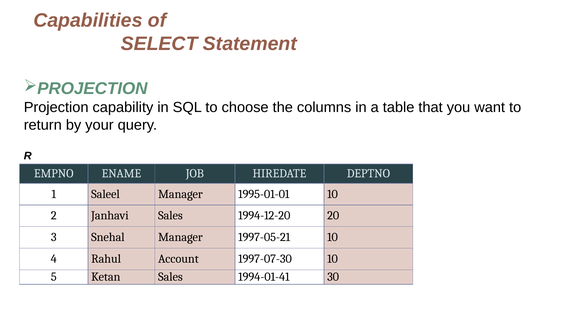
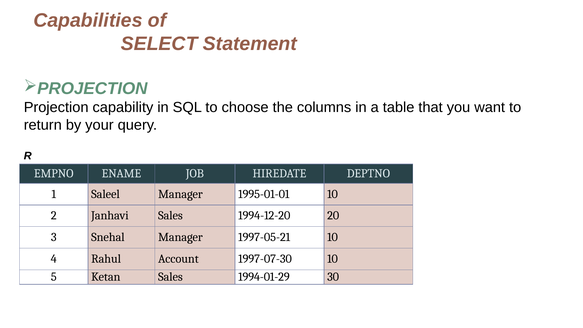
1994-01-41: 1994-01-41 -> 1994-01-29
